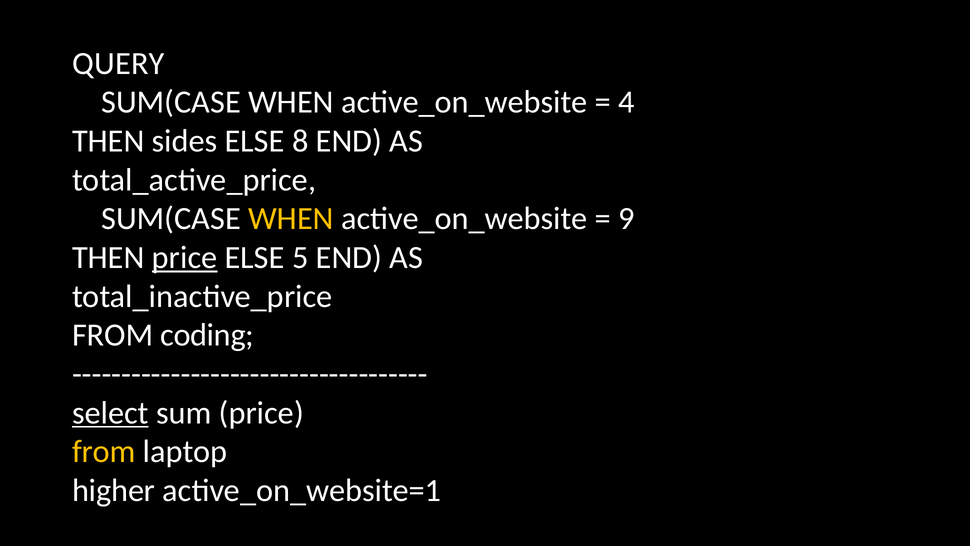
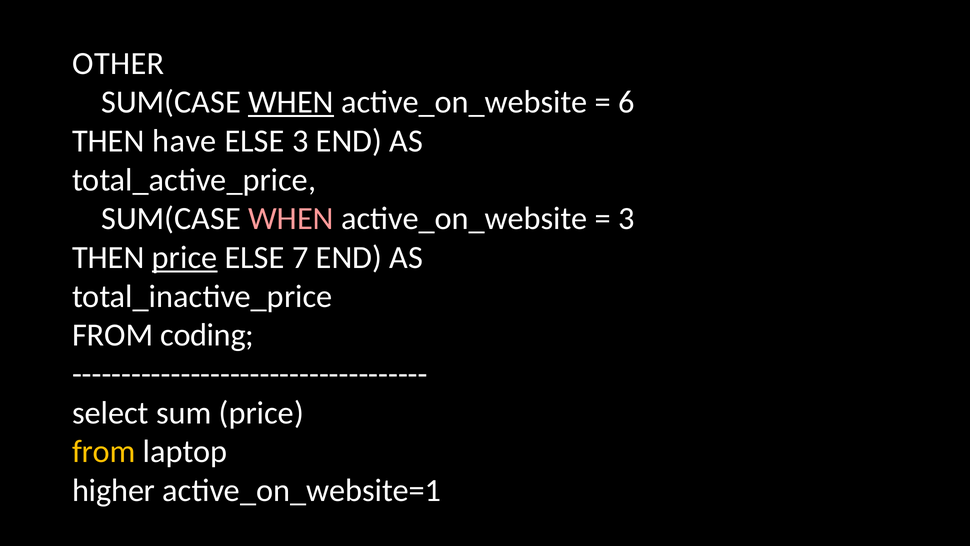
QUERY: QUERY -> OTHER
WHEN at (291, 102) underline: none -> present
4: 4 -> 6
sides: sides -> have
ELSE 8: 8 -> 3
WHEN at (291, 219) colour: yellow -> pink
9 at (626, 219): 9 -> 3
5: 5 -> 7
select underline: present -> none
